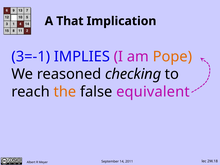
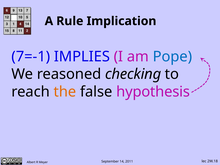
That: That -> Rule
3=-1: 3=-1 -> 7=-1
Pope colour: orange -> blue
equivalent: equivalent -> hypothesis
